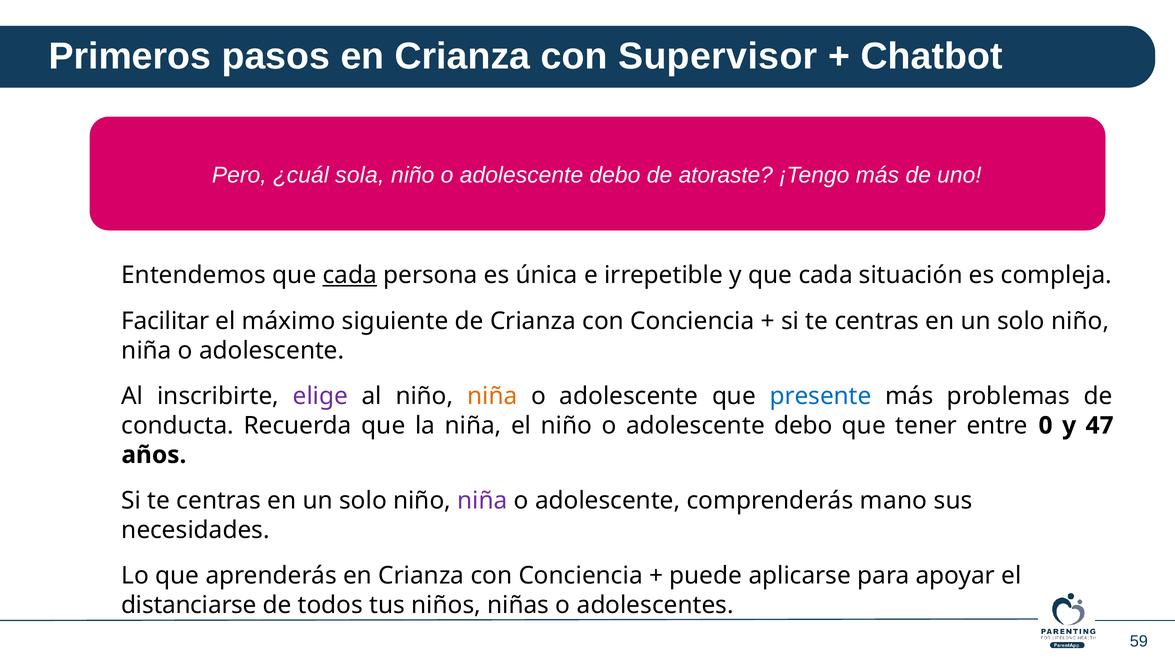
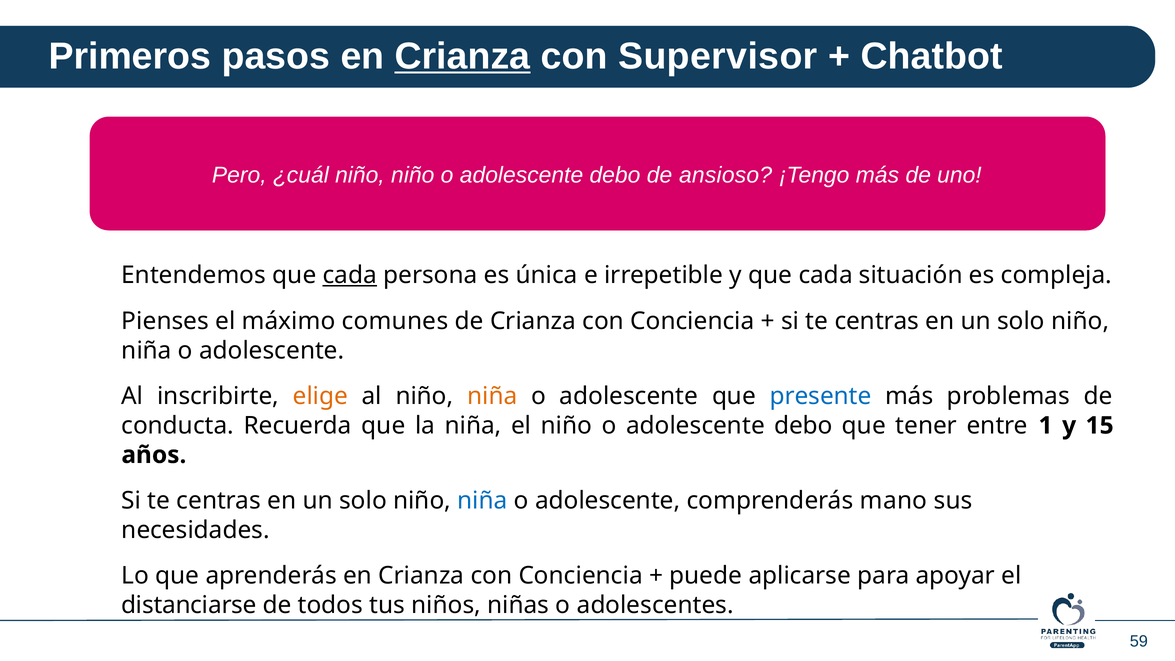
Crianza at (462, 56) underline: none -> present
¿cuál sola: sola -> niño
atoraste: atoraste -> ansioso
Facilitar: Facilitar -> Pienses
siguiente: siguiente -> comunes
elige colour: purple -> orange
0: 0 -> 1
47: 47 -> 15
niña at (482, 501) colour: purple -> blue
